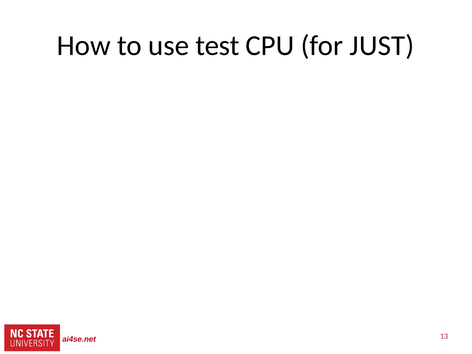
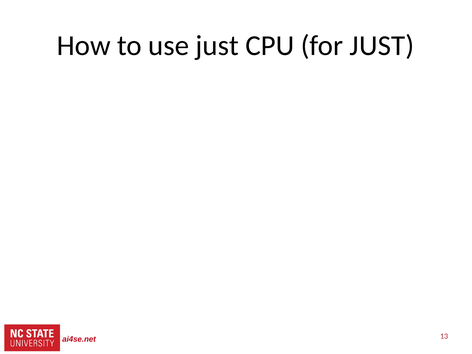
use test: test -> just
